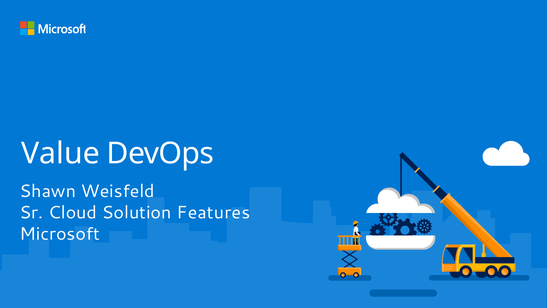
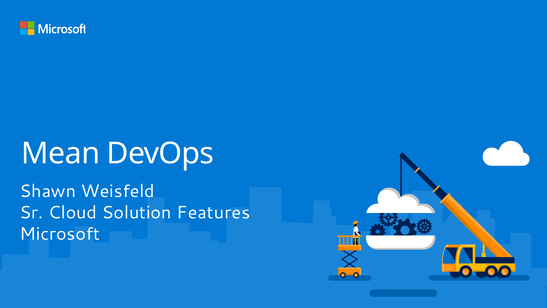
Value: Value -> Mean
